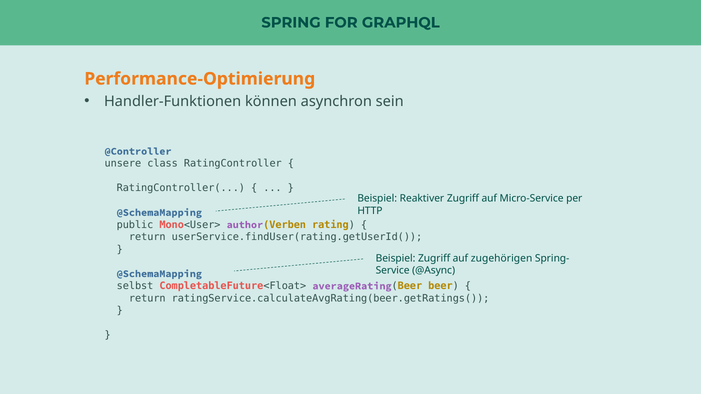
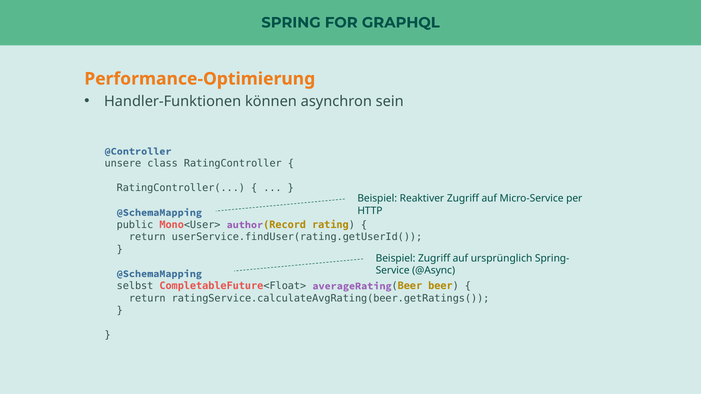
Verben: Verben -> Record
zugehörigen: zugehörigen -> ursprünglich
